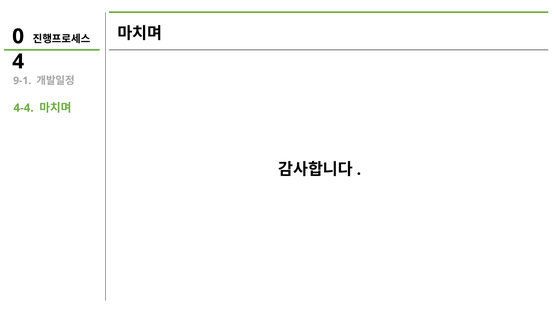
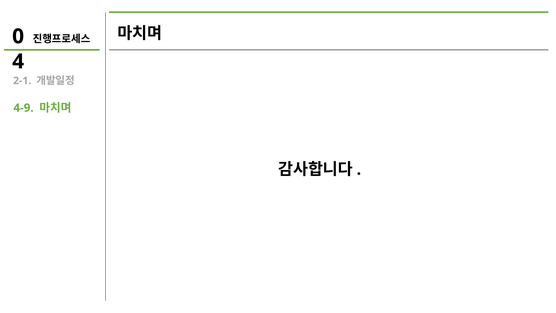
9-1: 9-1 -> 2-1
4-4: 4-4 -> 4-9
